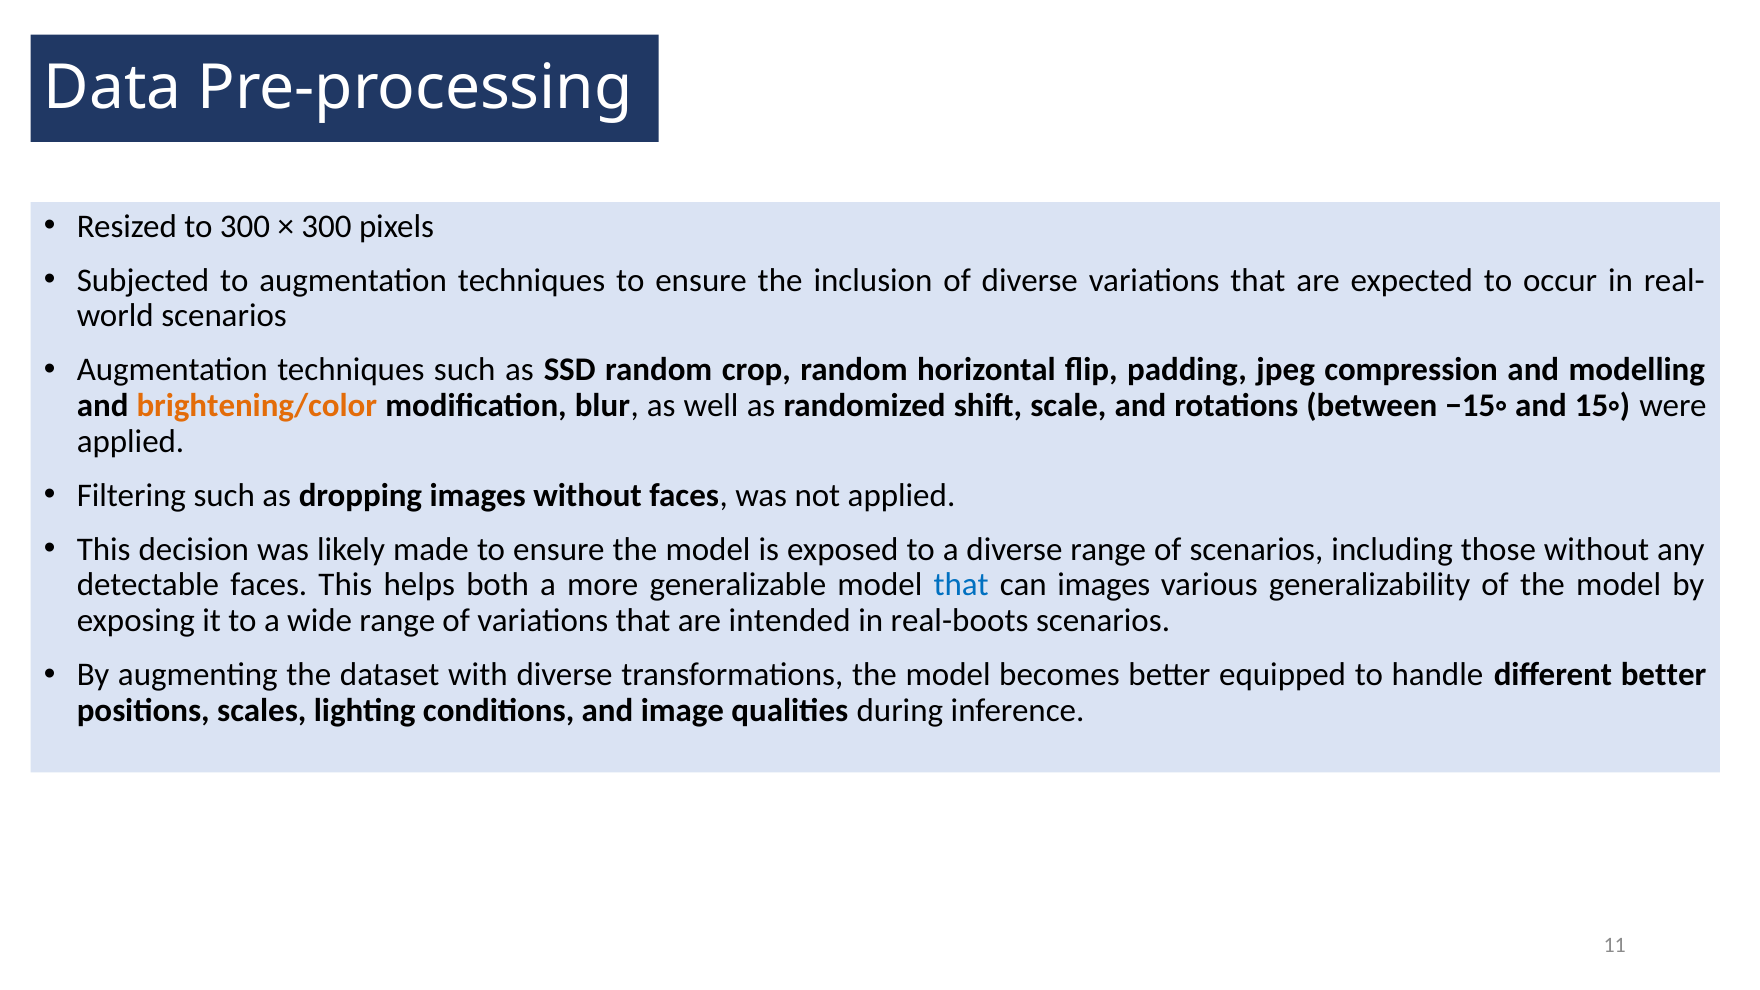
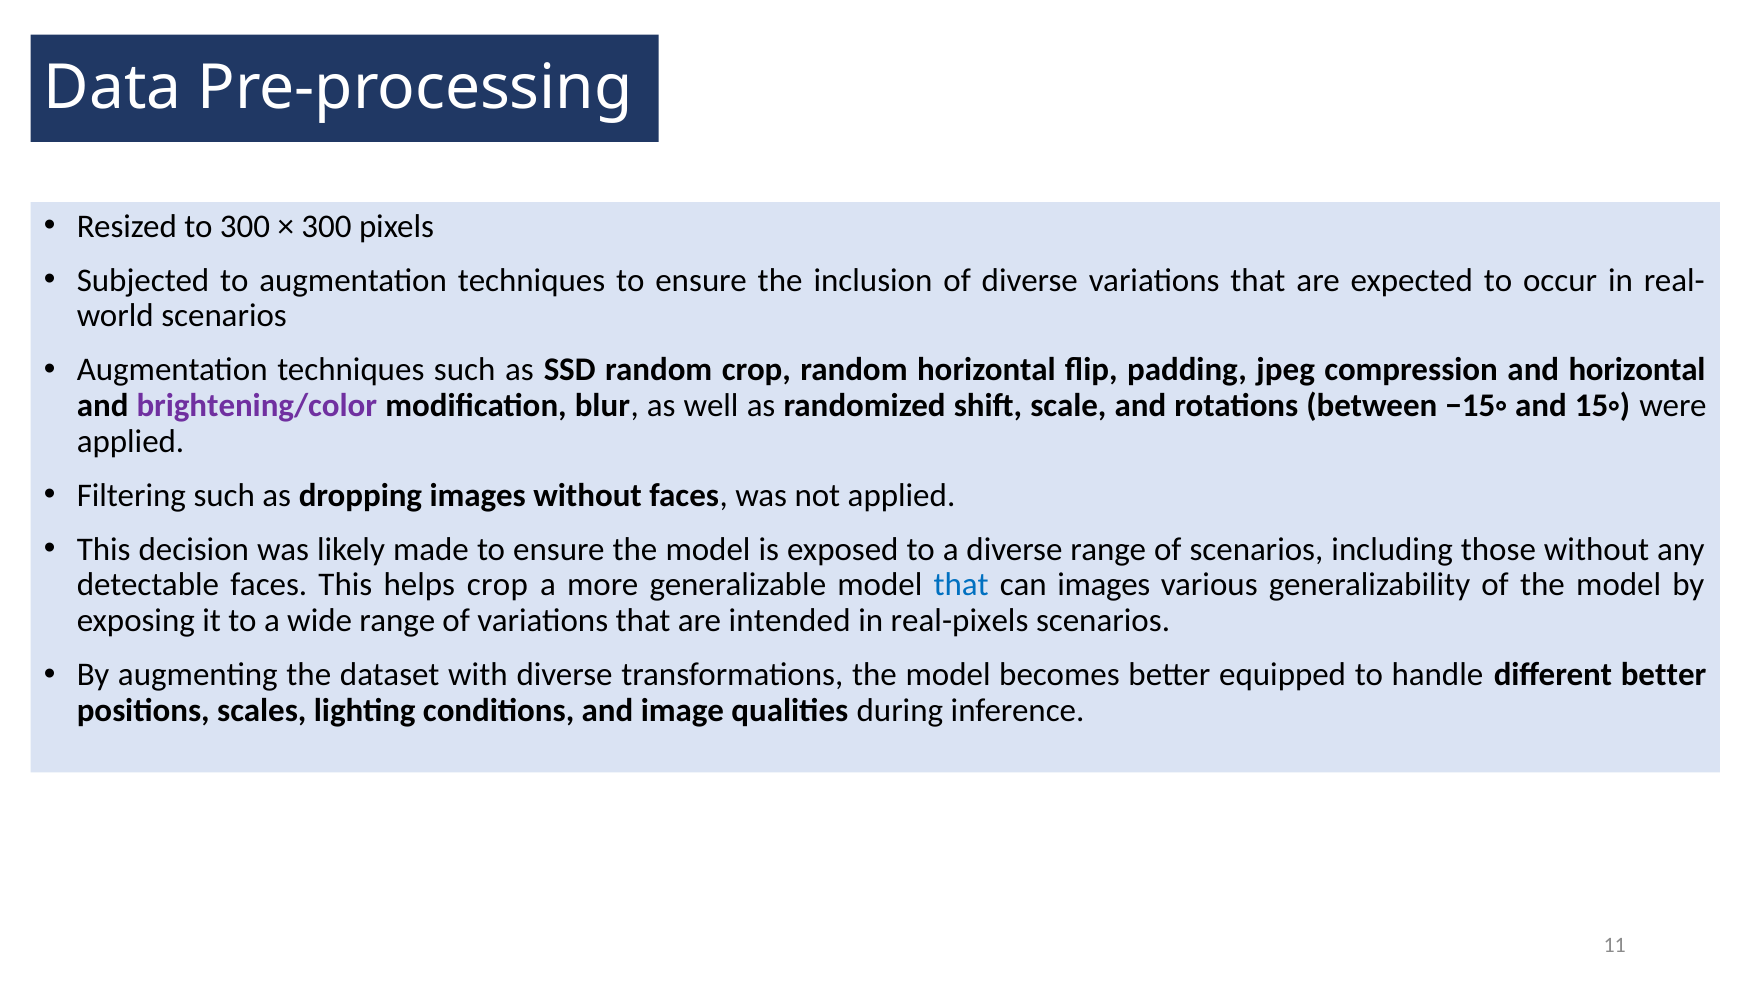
and modelling: modelling -> horizontal
brightening/color colour: orange -> purple
helps both: both -> crop
real-boots: real-boots -> real-pixels
